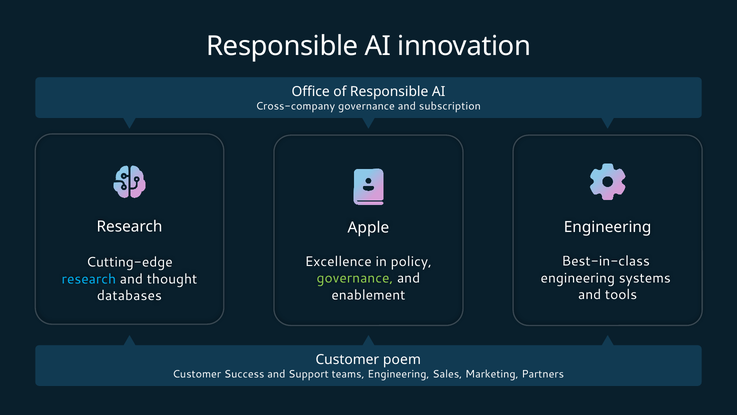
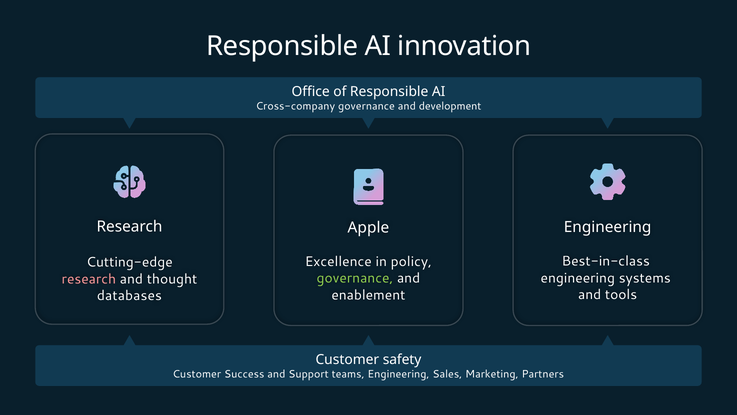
subscription: subscription -> development
research at (89, 279) colour: light blue -> pink
poem: poem -> safety
